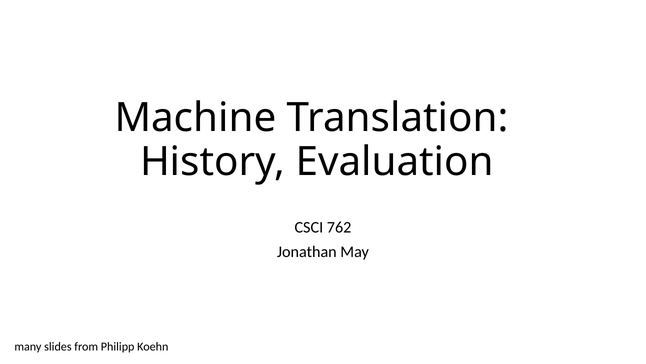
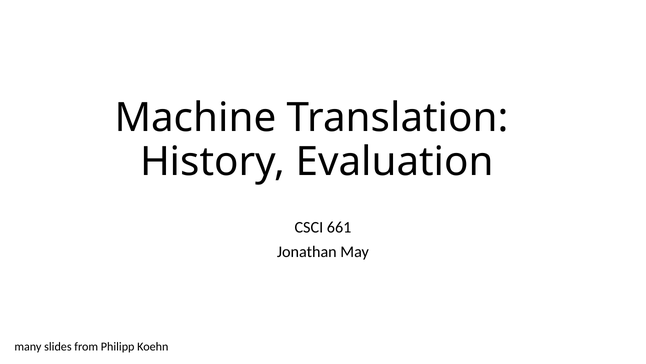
762: 762 -> 661
